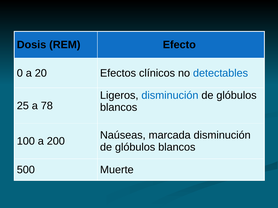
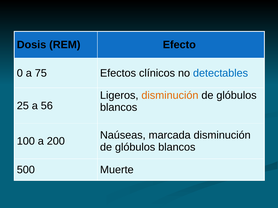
20: 20 -> 75
disminución at (170, 96) colour: blue -> orange
78: 78 -> 56
